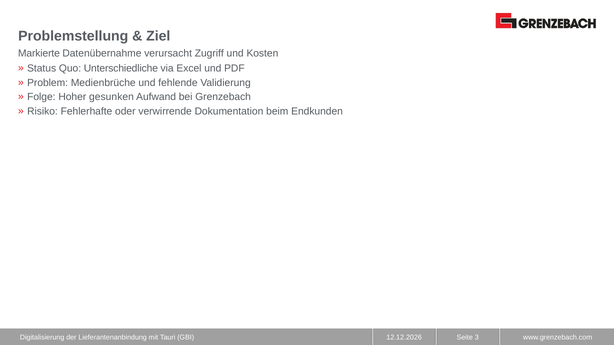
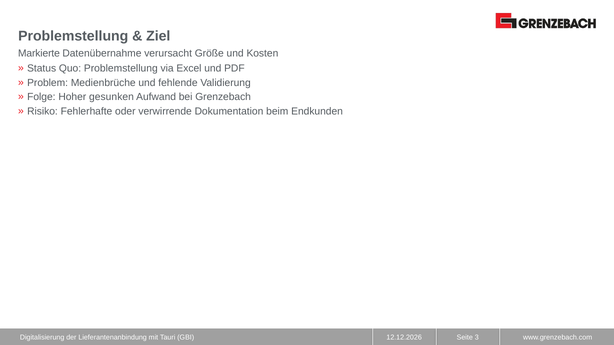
Zugriff: Zugriff -> Größe
Quo Unterschiedliche: Unterschiedliche -> Problemstellung
